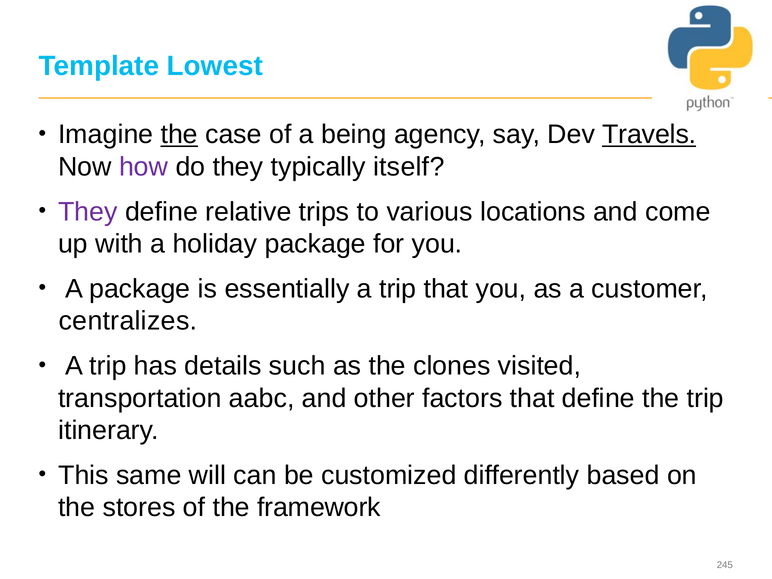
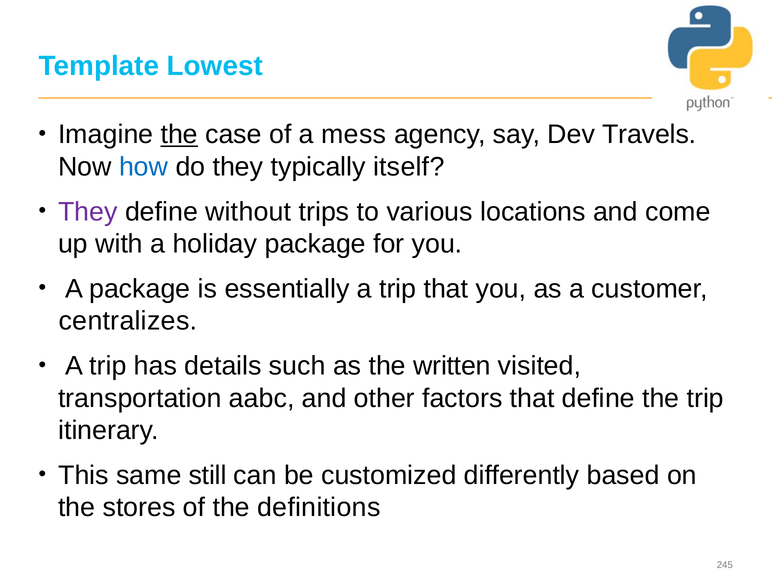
being: being -> mess
Travels underline: present -> none
how colour: purple -> blue
relative: relative -> without
clones: clones -> written
will: will -> still
framework: framework -> definitions
